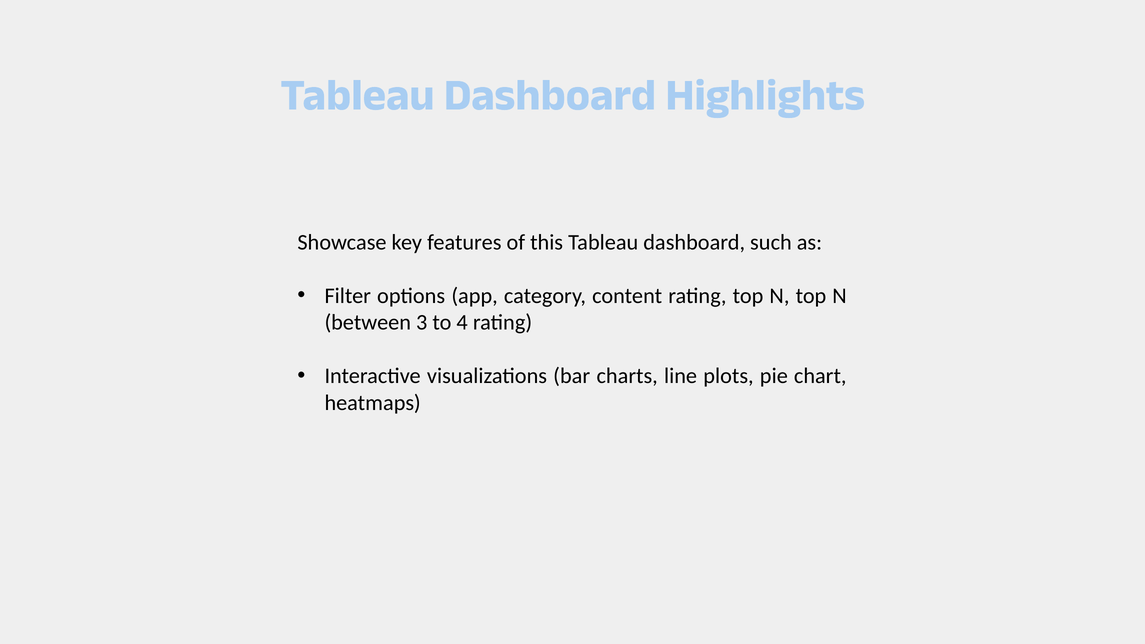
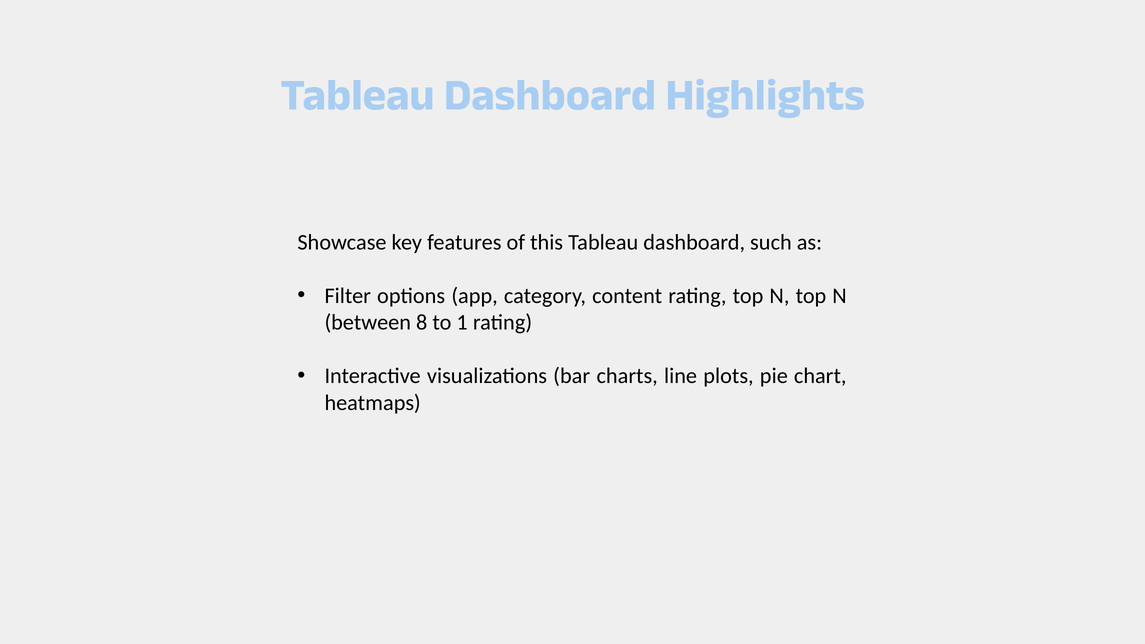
3: 3 -> 8
4: 4 -> 1
